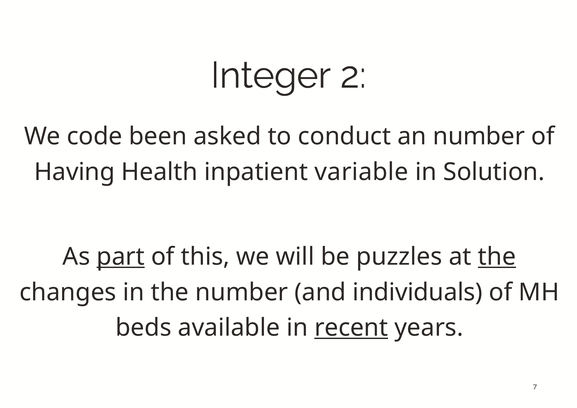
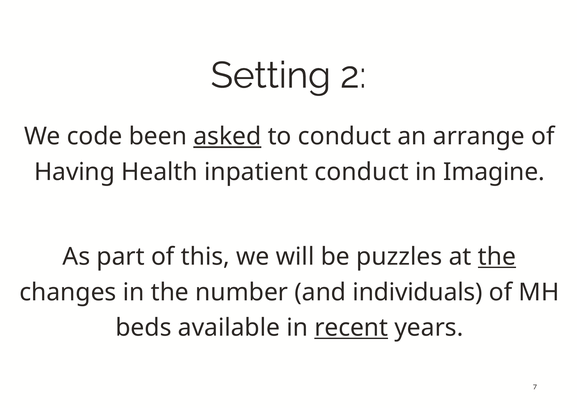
Integer: Integer -> Setting
asked underline: none -> present
an number: number -> arrange
inpatient variable: variable -> conduct
Solution: Solution -> Imagine
part underline: present -> none
